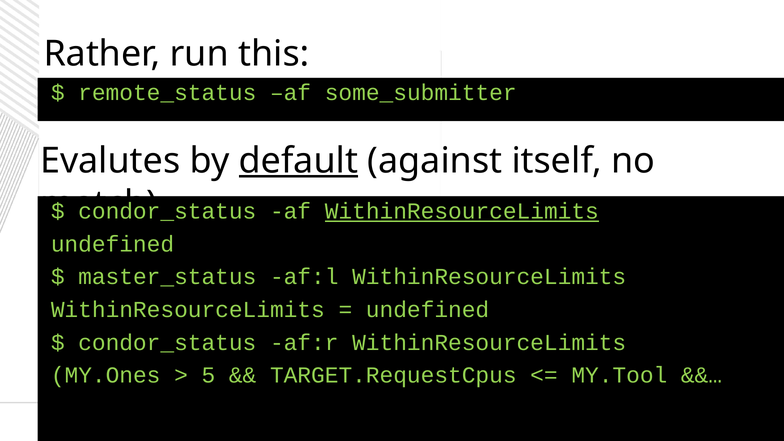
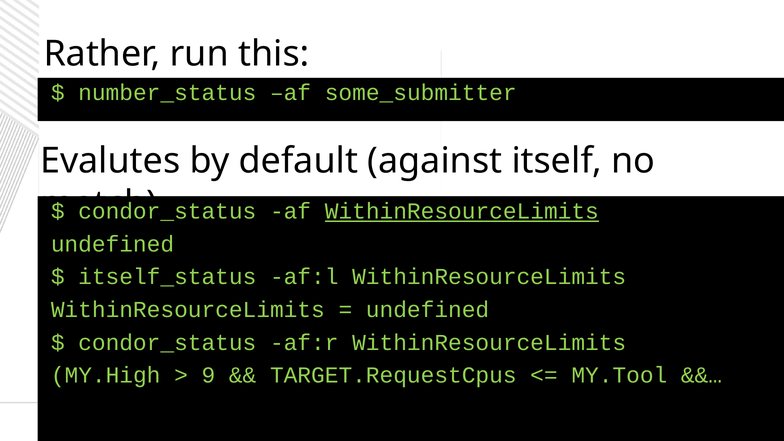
remote_status: remote_status -> number_status
default underline: present -> none
master_status: master_status -> itself_status
MY.Ones: MY.Ones -> MY.High
5: 5 -> 9
